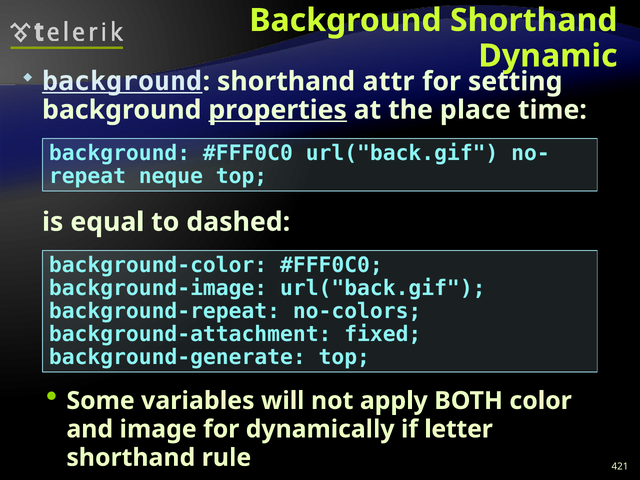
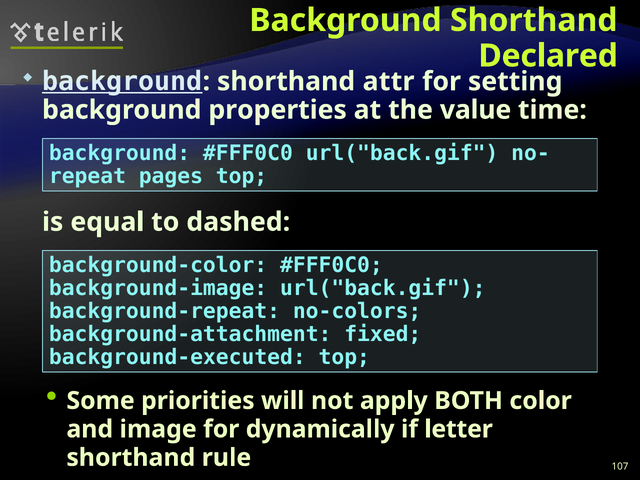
Dynamic: Dynamic -> Declared
properties underline: present -> none
place: place -> value
neque: neque -> pages
background-generate: background-generate -> background-executed
variables: variables -> priorities
421: 421 -> 107
